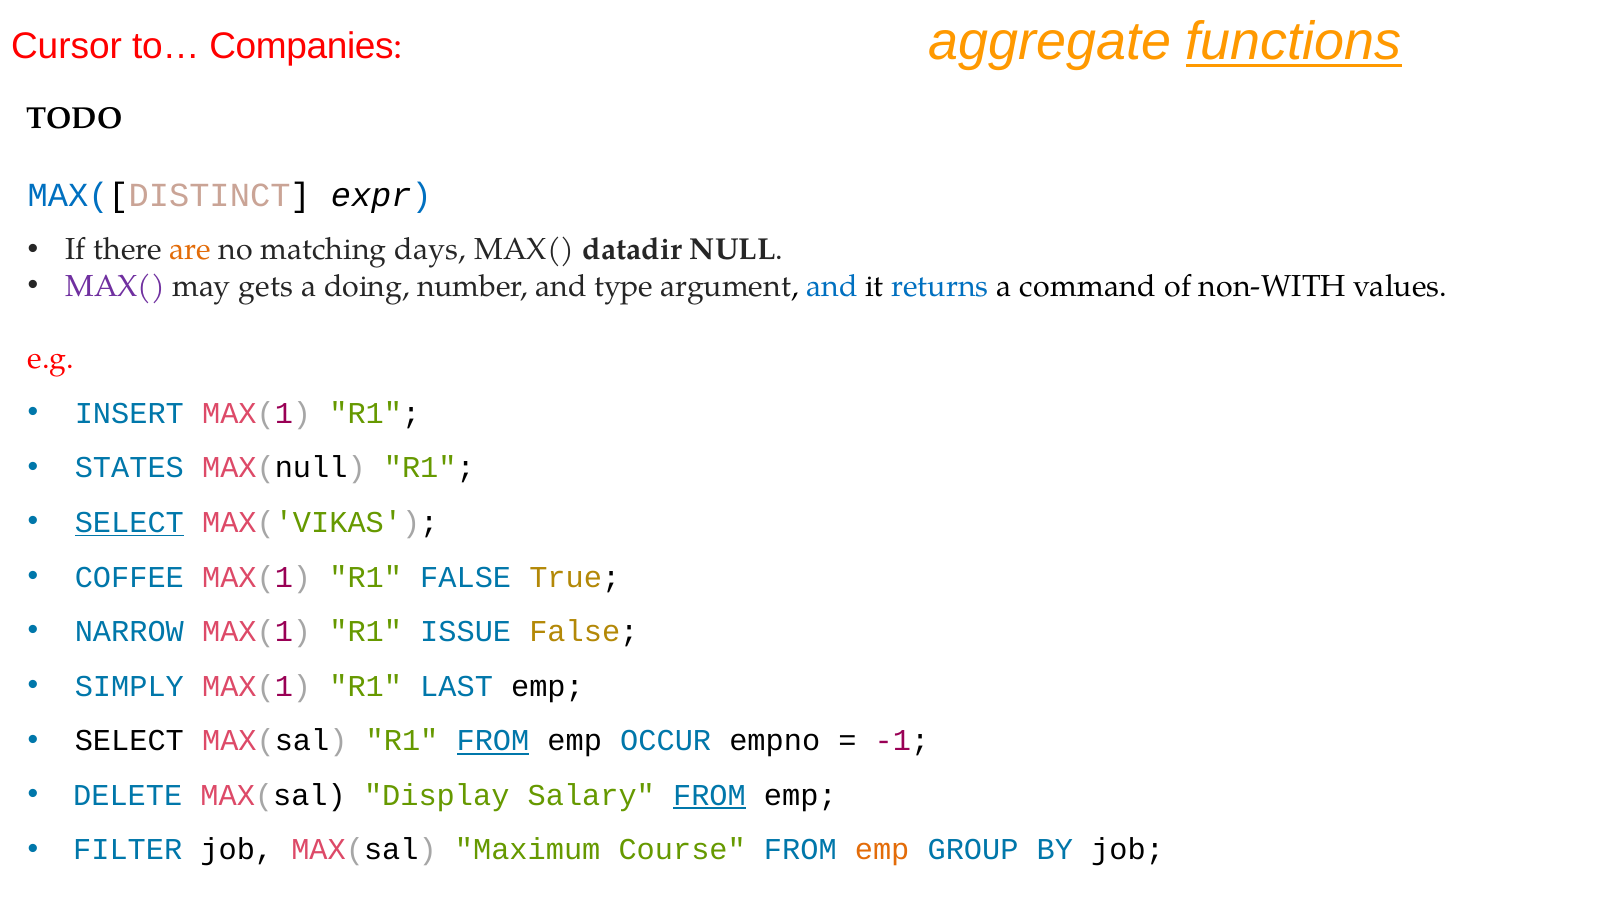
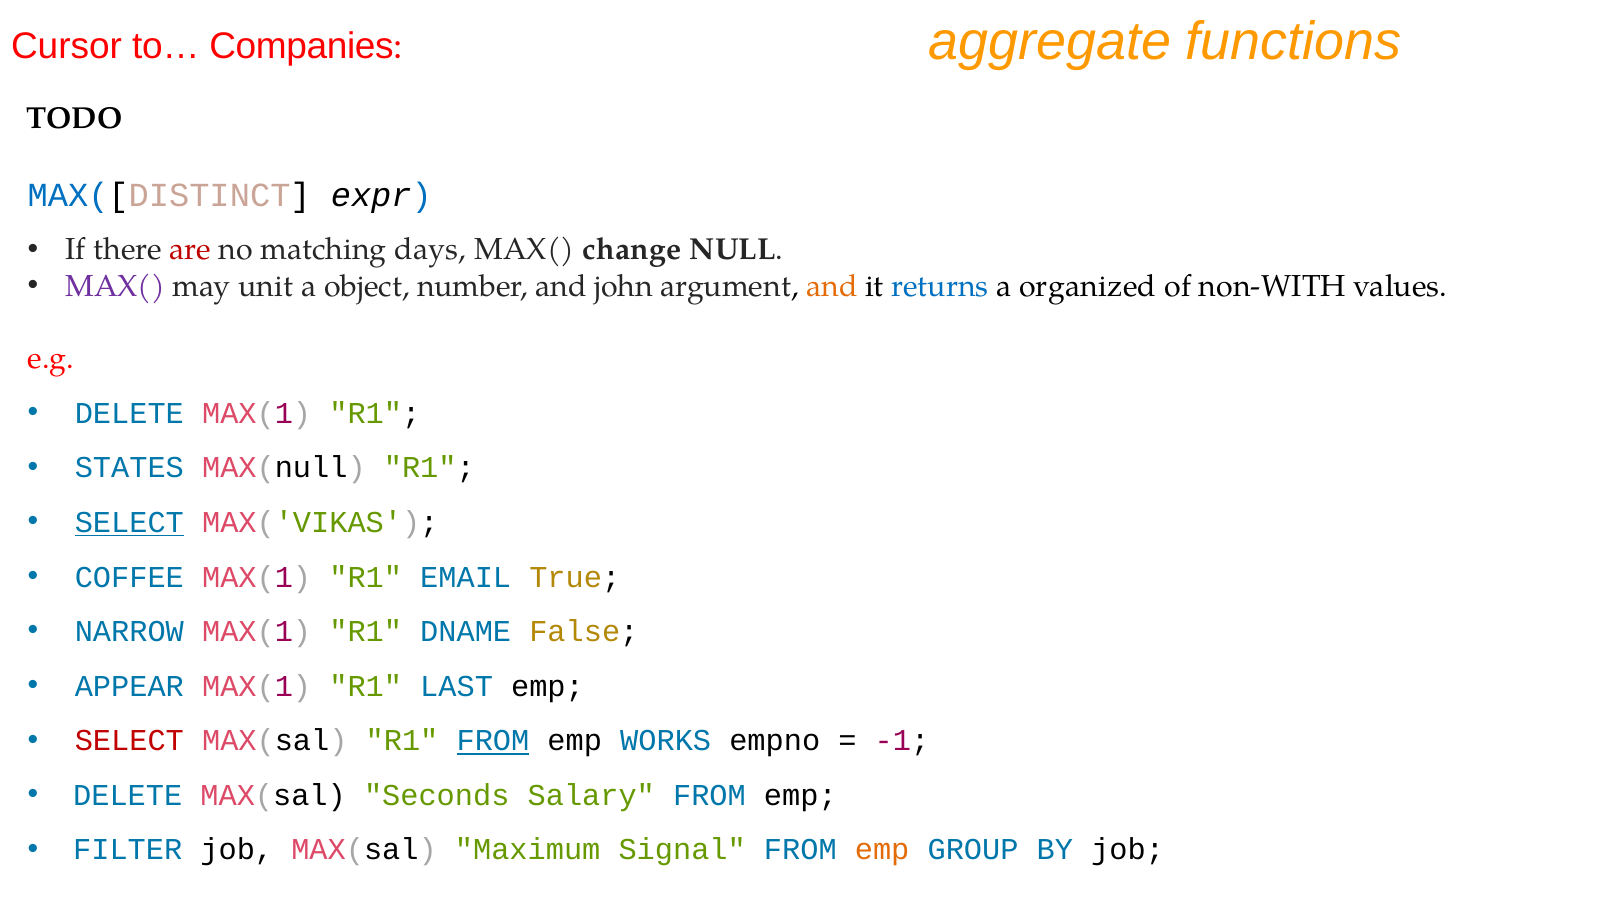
functions underline: present -> none
are colour: orange -> red
datadir: datadir -> change
gets: gets -> unit
doing: doing -> object
type: type -> john
and at (832, 286) colour: blue -> orange
command: command -> organized
INSERT at (129, 413): INSERT -> DELETE
R1 FALSE: FALSE -> EMAIL
ISSUE: ISSUE -> DNAME
SIMPLY: SIMPLY -> APPEAR
SELECT at (129, 741) colour: black -> red
OCCUR: OCCUR -> WORKS
Display: Display -> Seconds
FROM at (709, 795) underline: present -> none
Course: Course -> Signal
